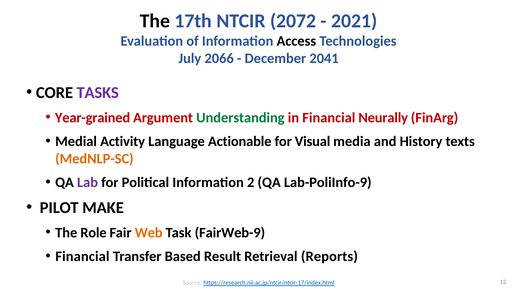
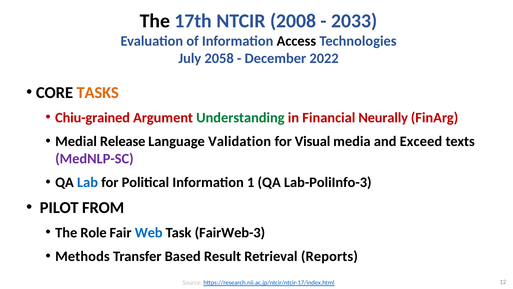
2072: 2072 -> 2008
2021: 2021 -> 2033
2066: 2066 -> 2058
2041: 2041 -> 2022
TASKS colour: purple -> orange
Year-grained: Year-grained -> Chiu-grained
Activity: Activity -> Release
Actionable: Actionable -> Validation
History: History -> Exceed
MedNLP-SC colour: orange -> purple
Lab colour: purple -> blue
2: 2 -> 1
Lab-PoliInfo-9: Lab-PoliInfo-9 -> Lab-PoliInfo-3
MAKE: MAKE -> FROM
Web colour: orange -> blue
FairWeb-9: FairWeb-9 -> FairWeb-3
Financial at (82, 256): Financial -> Methods
